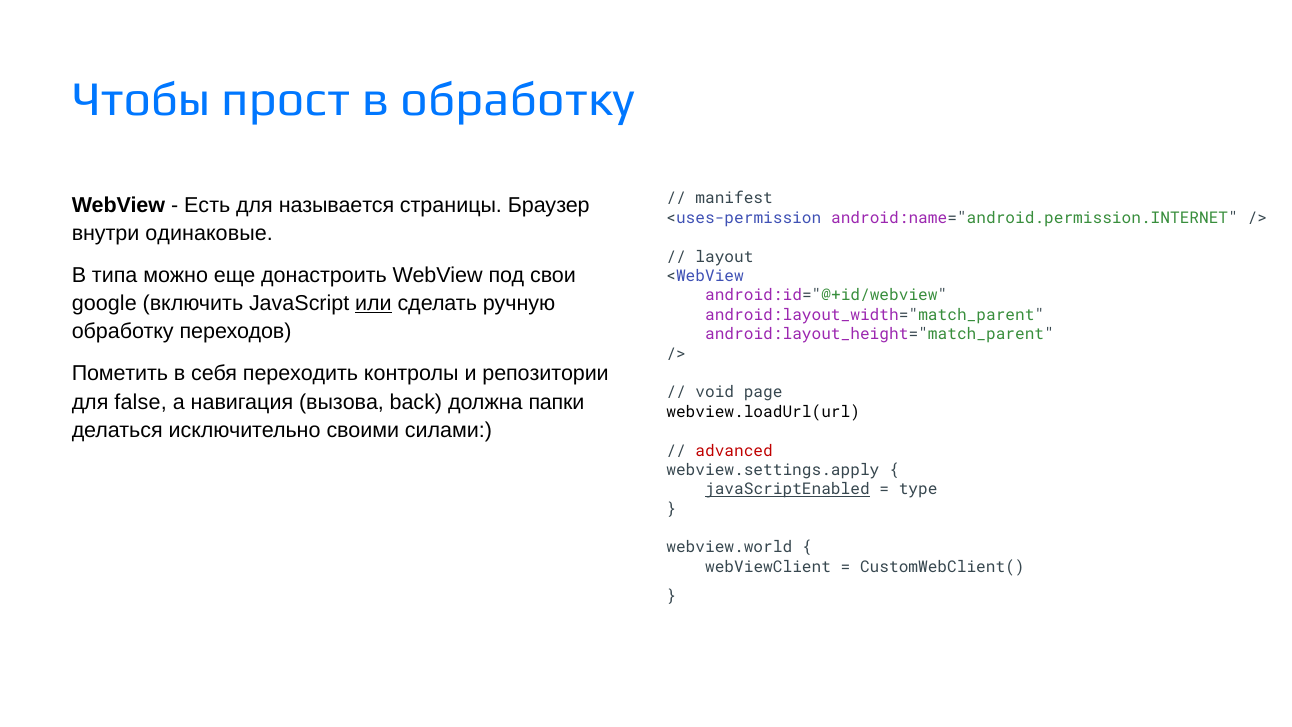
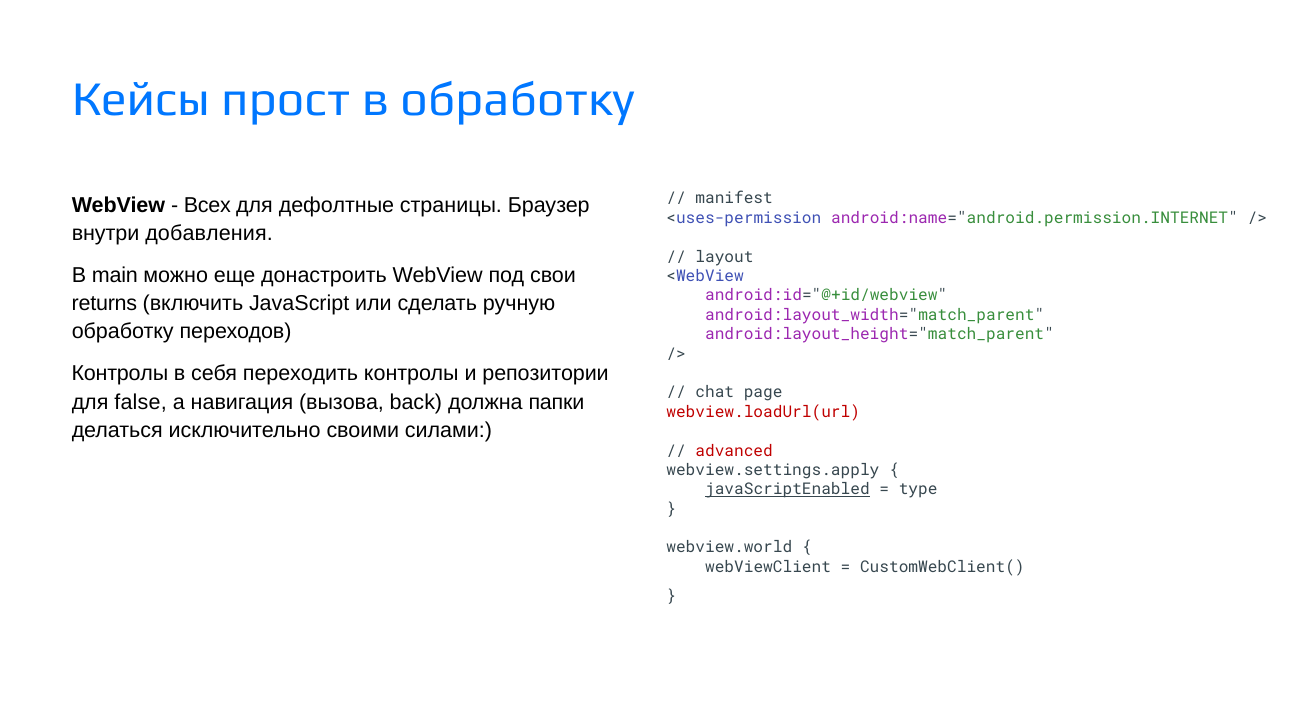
Чтобы: Чтобы -> Кейсы
Есть: Есть -> Всех
называется: называется -> дефолтные
одинаковые: одинаковые -> добавления
типа: типа -> main
google: google -> returns
или underline: present -> none
Пометить at (120, 374): Пометить -> Контролы
void: void -> chat
webview.loadUrl(url colour: black -> red
